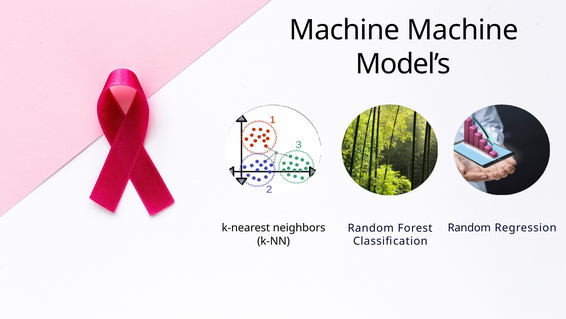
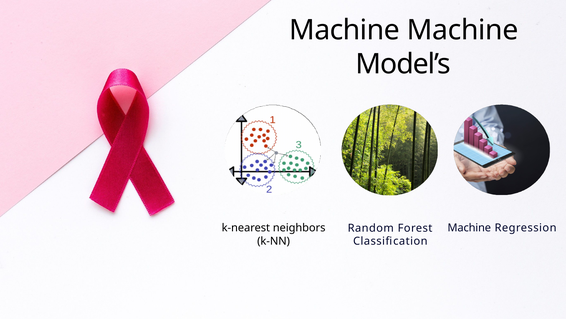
Random at (469, 228): Random -> Machine
